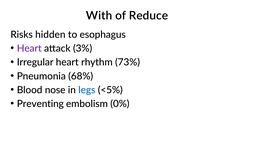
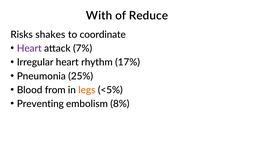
hidden: hidden -> shakes
esophagus: esophagus -> coordinate
3%: 3% -> 7%
73%: 73% -> 17%
68%: 68% -> 25%
nose: nose -> from
legs colour: blue -> orange
0%: 0% -> 8%
